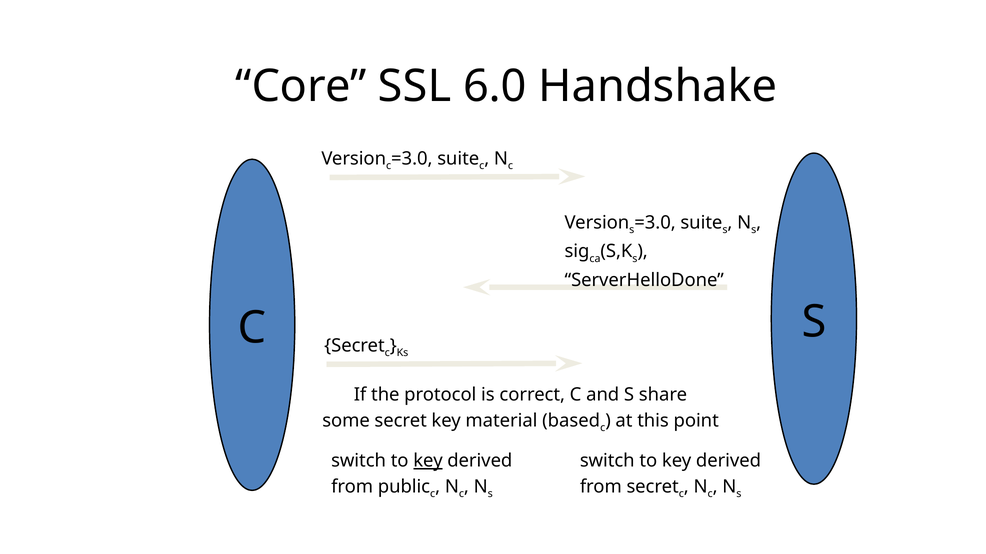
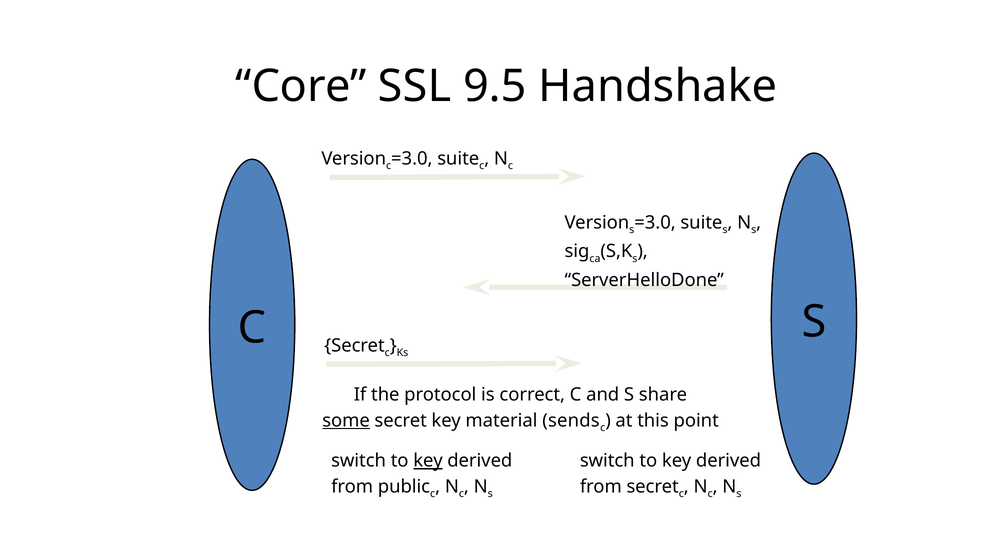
6.0: 6.0 -> 9.5
some underline: none -> present
based: based -> sends
